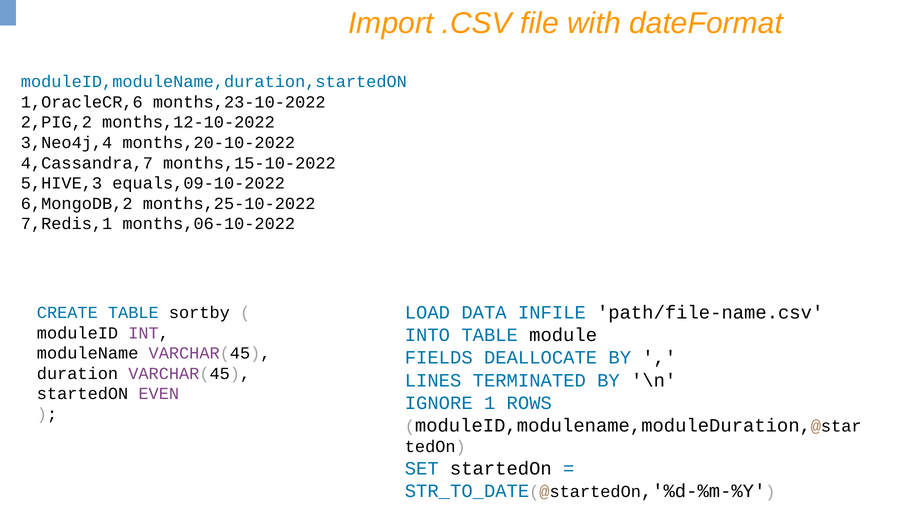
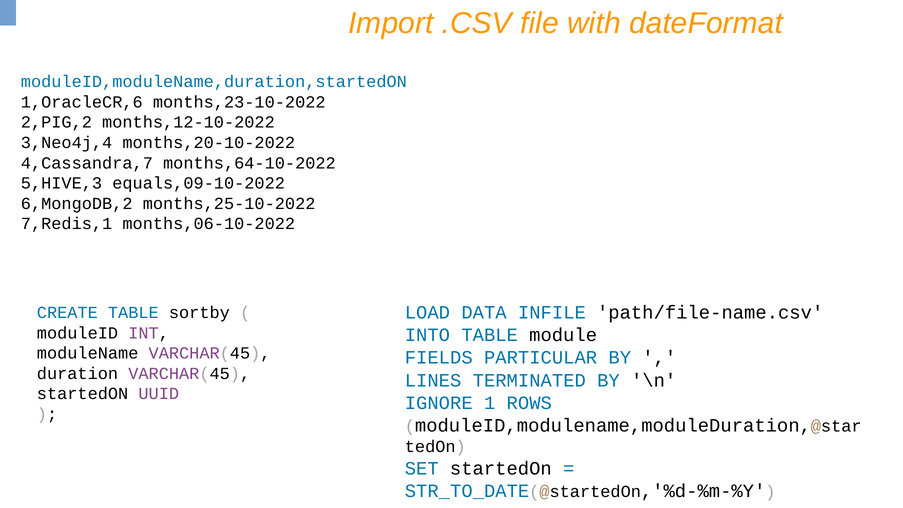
months,15-10-2022: months,15-10-2022 -> months,64-10-2022
DEALLOCATE: DEALLOCATE -> PARTICULAR
EVEN: EVEN -> UUID
